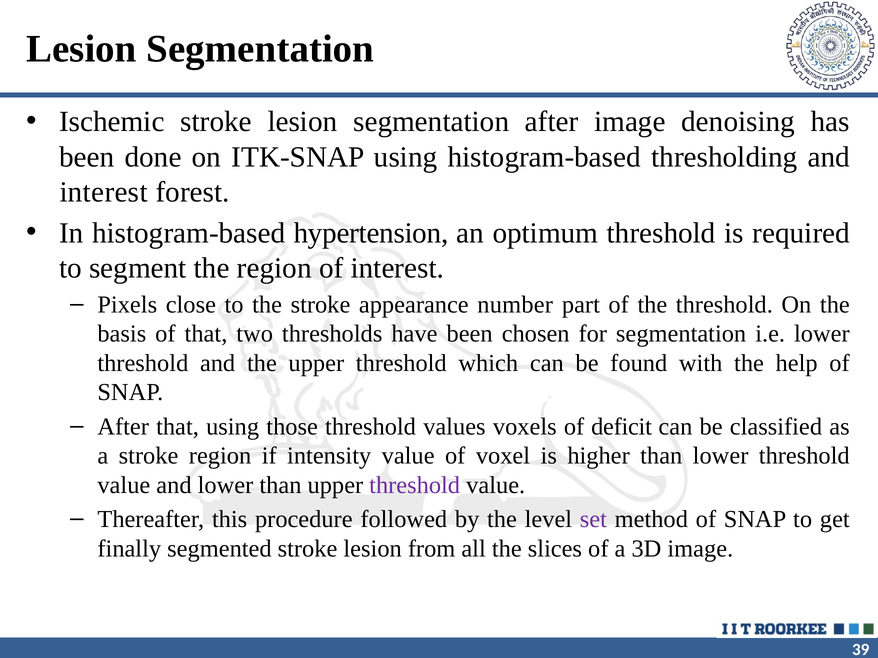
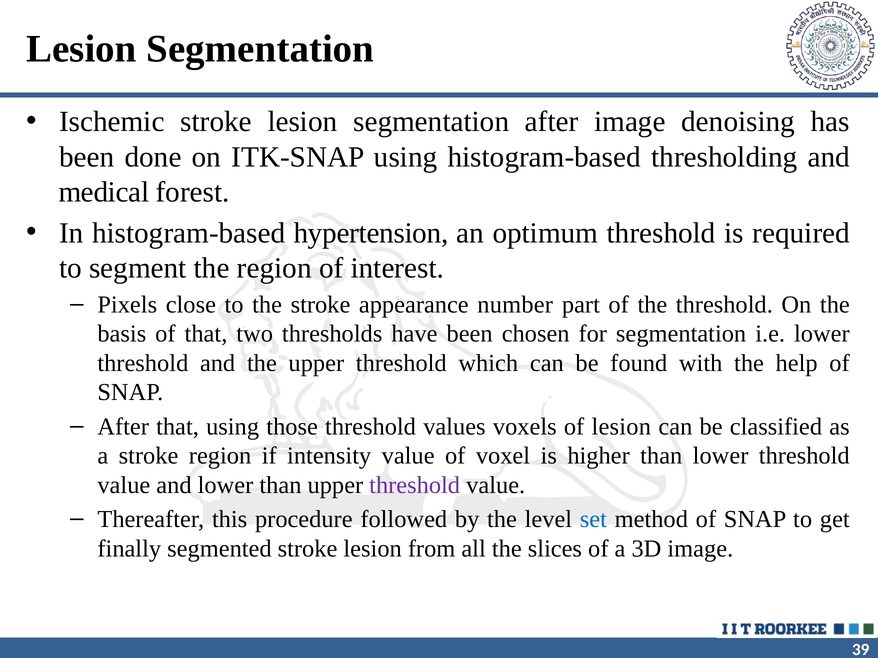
interest at (104, 192): interest -> medical
of deficit: deficit -> lesion
set colour: purple -> blue
